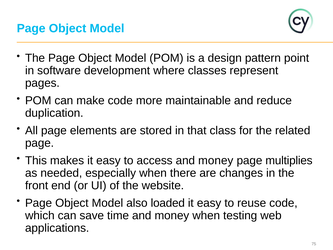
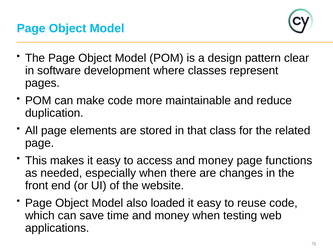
point: point -> clear
multiplies: multiplies -> functions
